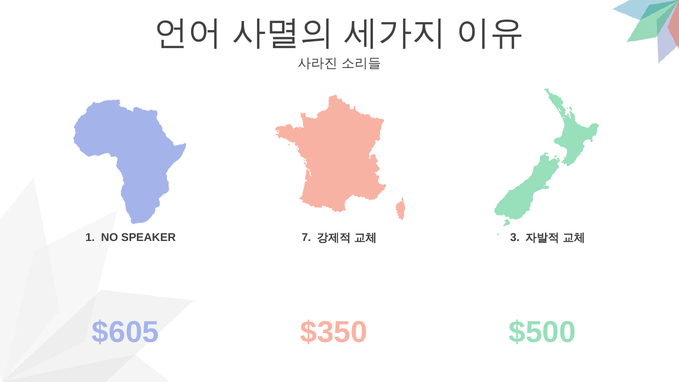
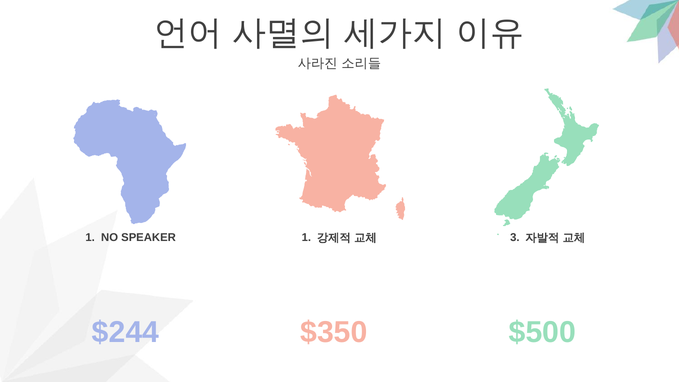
SPEAKER 7: 7 -> 1
$605: $605 -> $244
